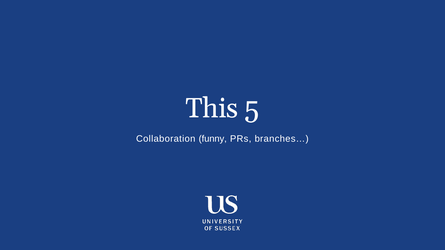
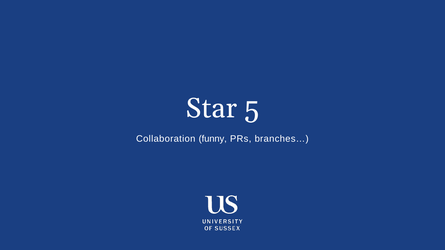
This: This -> Star
